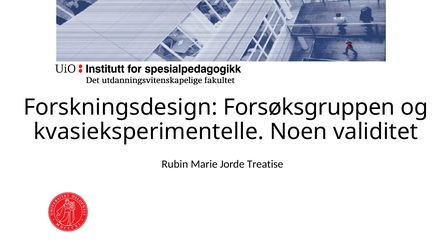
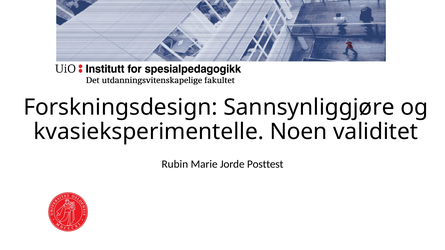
Forsøksgruppen: Forsøksgruppen -> Sannsynliggjøre
Treatise: Treatise -> Posttest
